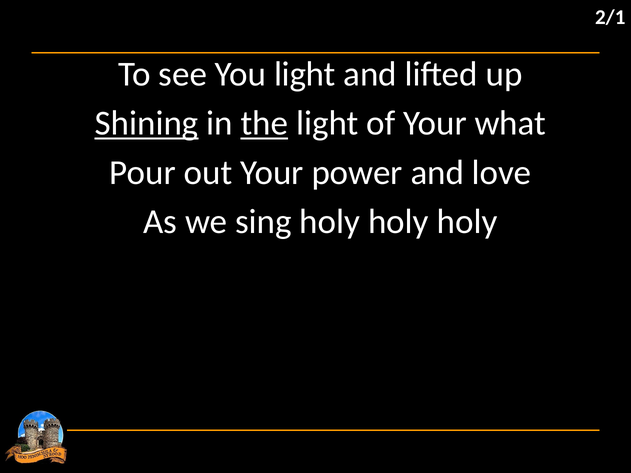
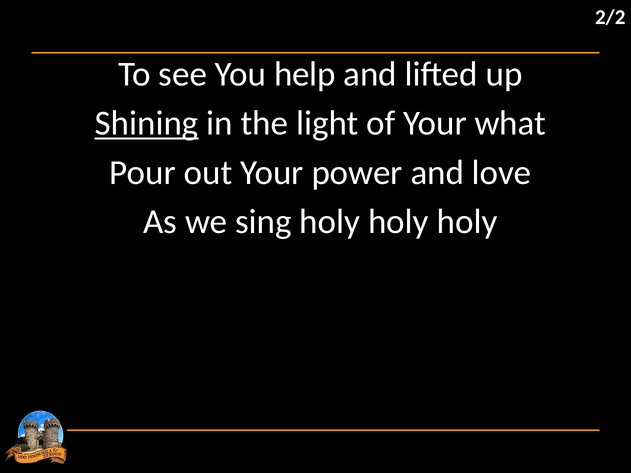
2/1: 2/1 -> 2/2
You light: light -> help
the underline: present -> none
